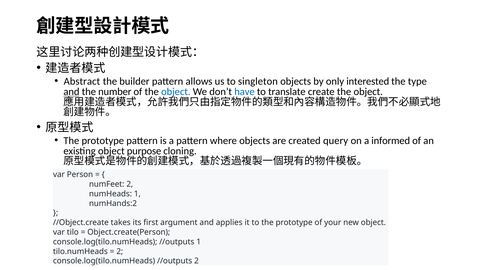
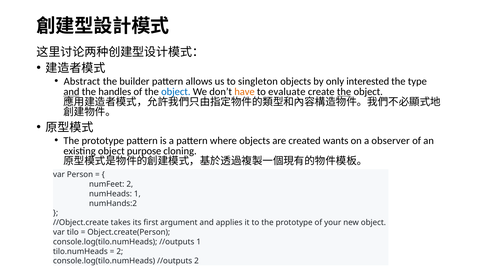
number: number -> handles
have colour: blue -> orange
translate: translate -> evaluate
the at (344, 91) underline: none -> present
query: query -> wants
informed: informed -> observer
